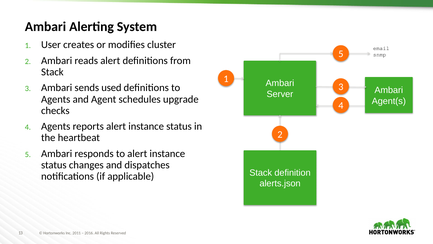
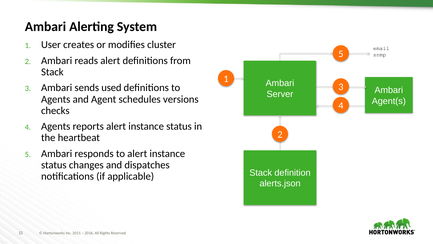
upgrade: upgrade -> versions
